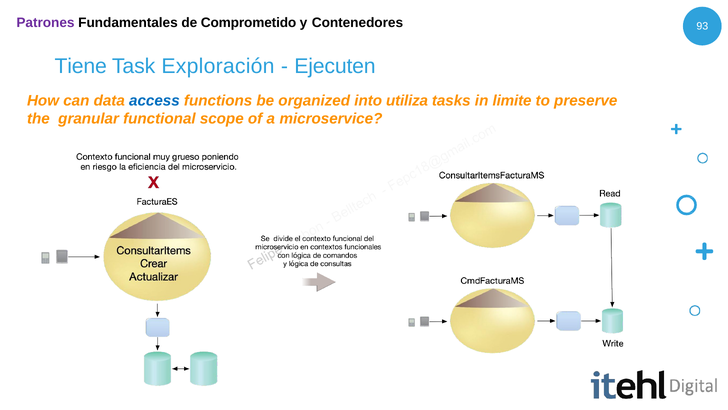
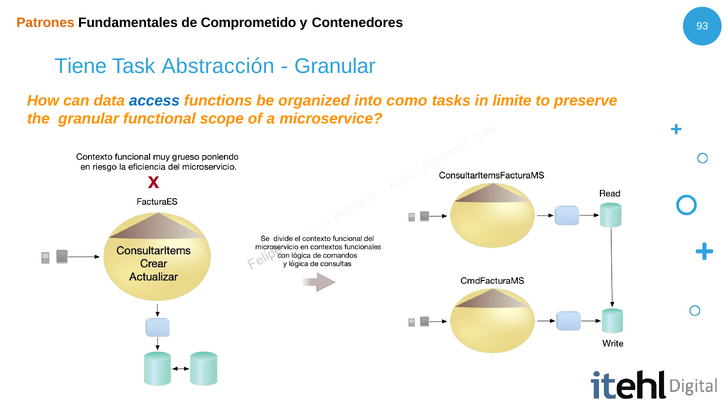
Patrones colour: purple -> orange
Exploración: Exploración -> Abstracción
Ejecuten at (335, 66): Ejecuten -> Granular
utiliza: utiliza -> como
